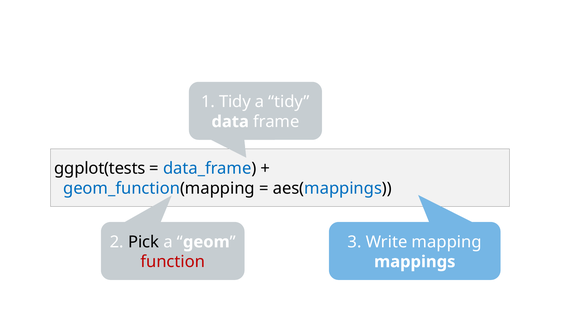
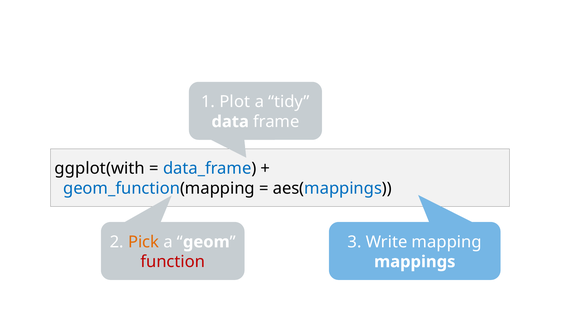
1 Tidy: Tidy -> Plot
ggplot(tests: ggplot(tests -> ggplot(with
Pick colour: black -> orange
